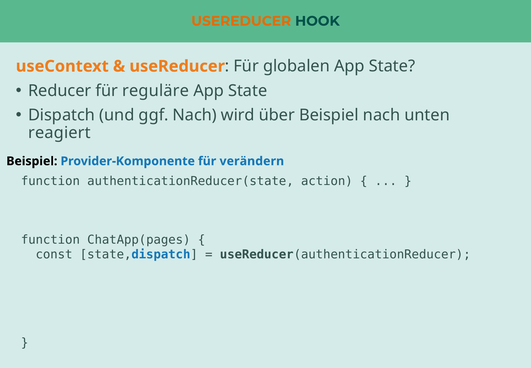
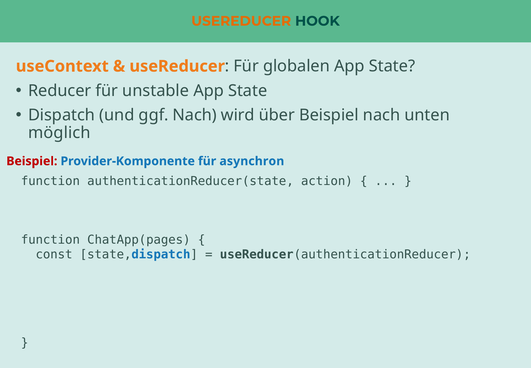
reguläre: reguläre -> unstable
reagiert: reagiert -> möglich
Beispiel at (32, 161) colour: black -> red
verändern: verändern -> asynchron
